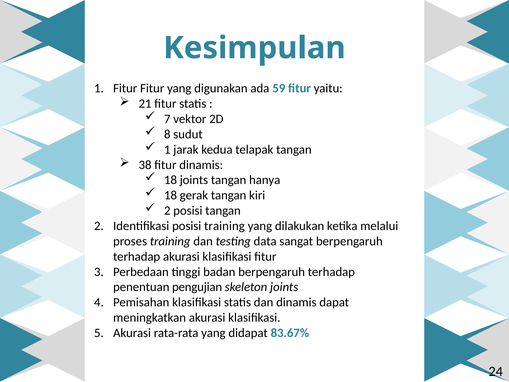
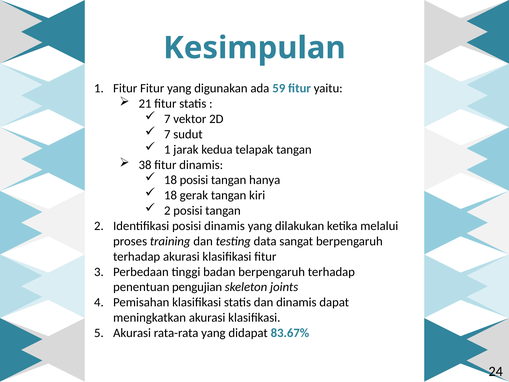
8 at (167, 134): 8 -> 7
18 joints: joints -> posisi
posisi training: training -> dinamis
